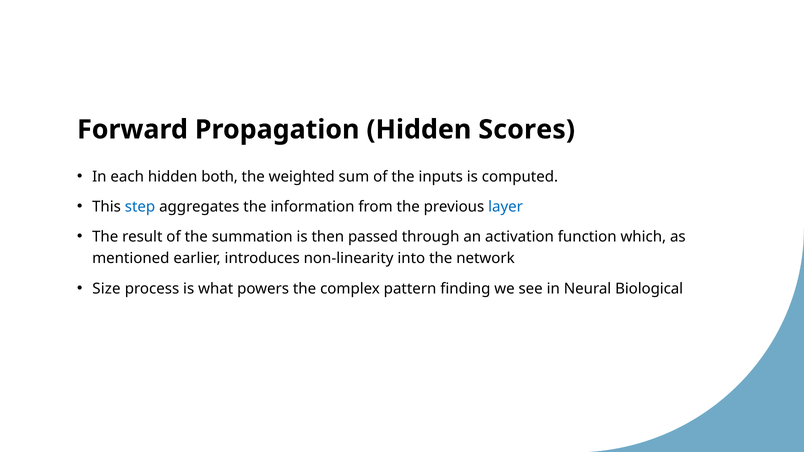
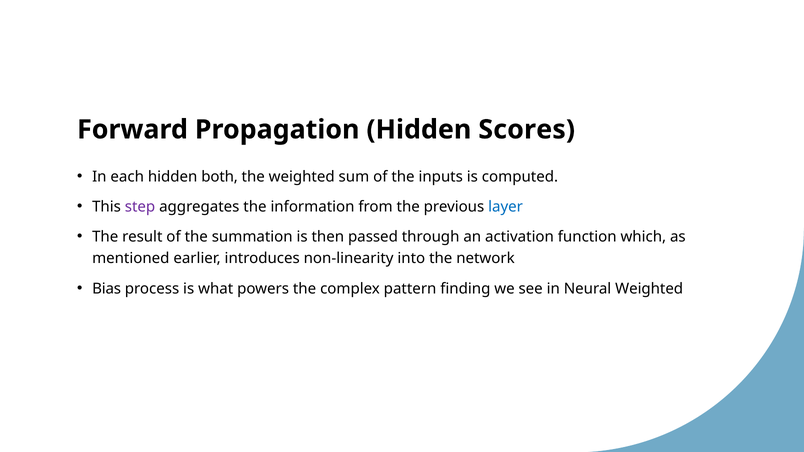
step colour: blue -> purple
Size: Size -> Bias
Neural Biological: Biological -> Weighted
